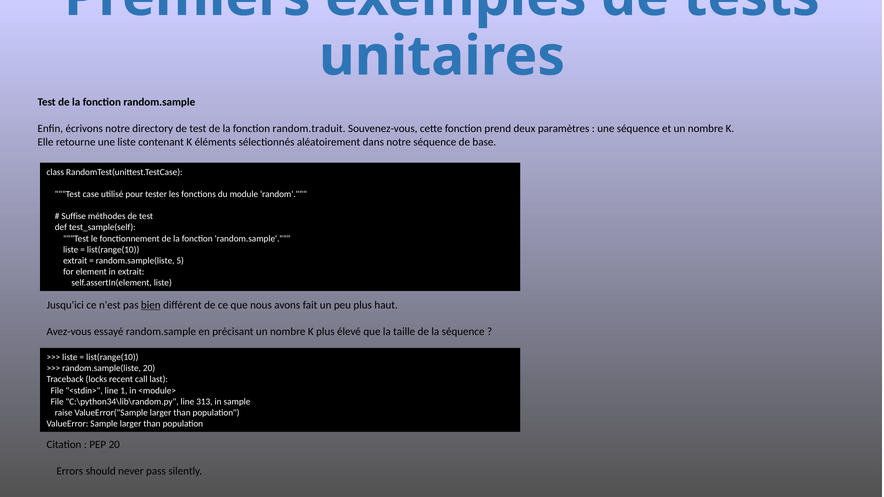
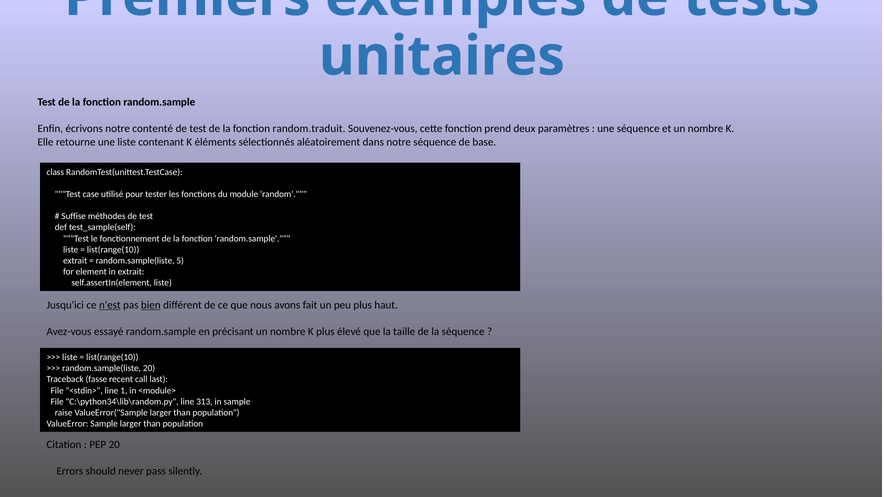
directory: directory -> contenté
n'est underline: none -> present
locks: locks -> fasse
